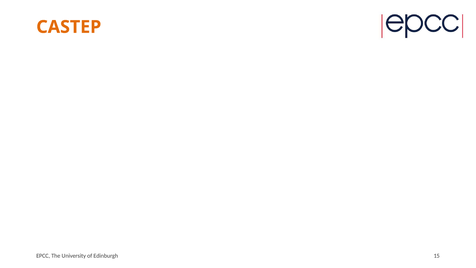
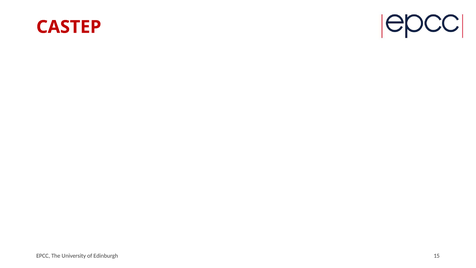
CASTEP colour: orange -> red
